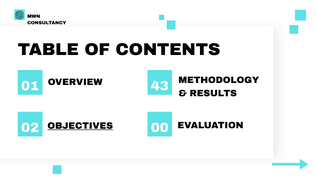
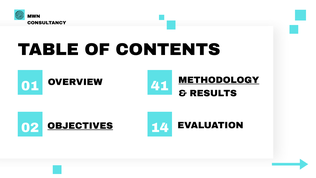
METHODOLOGY underline: none -> present
43: 43 -> 41
00: 00 -> 14
